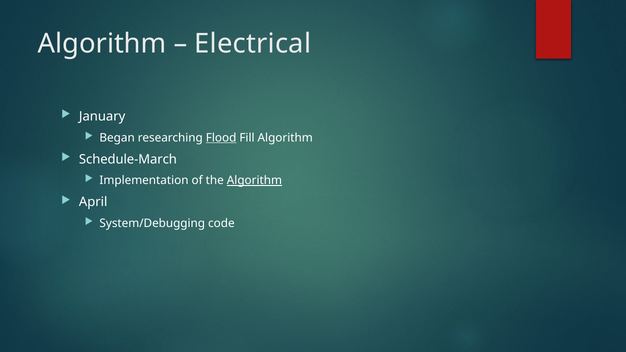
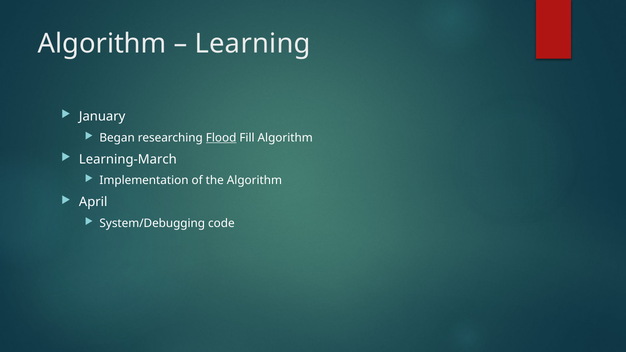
Electrical: Electrical -> Learning
Schedule-March: Schedule-March -> Learning-March
Algorithm at (254, 181) underline: present -> none
